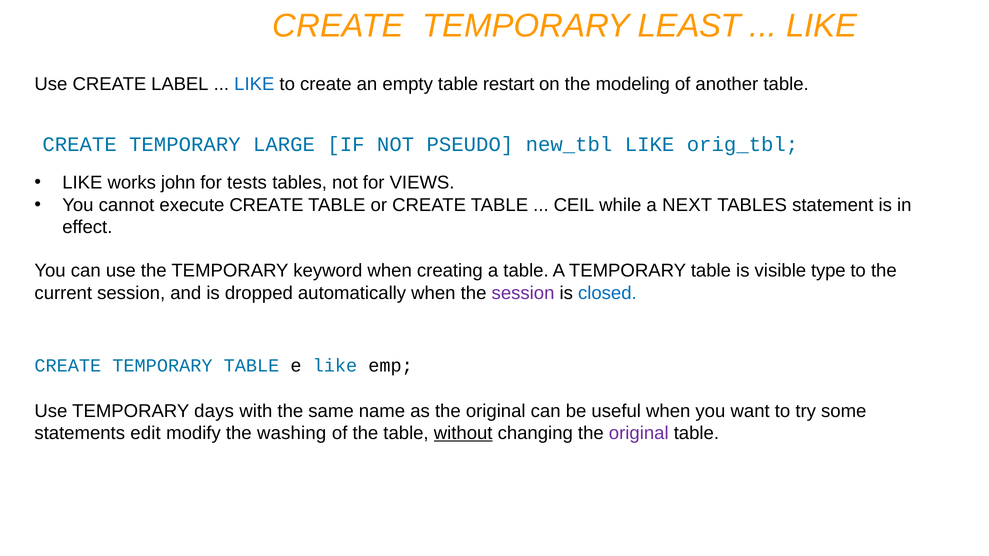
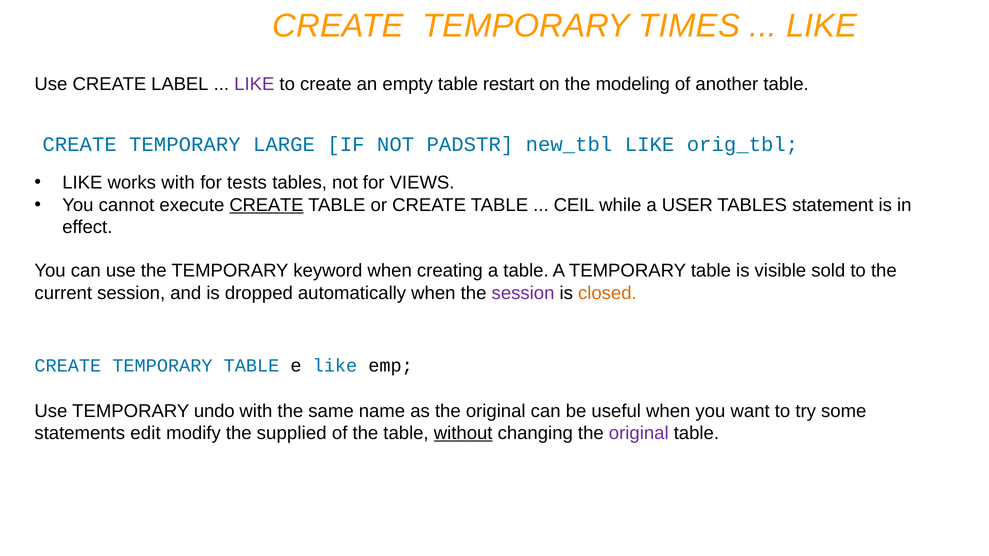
LEAST: LEAST -> TIMES
LIKE at (254, 84) colour: blue -> purple
PSEUDO: PSEUDO -> PADSTR
works john: john -> with
CREATE at (266, 205) underline: none -> present
NEXT: NEXT -> USER
type: type -> sold
closed colour: blue -> orange
days: days -> undo
washing: washing -> supplied
